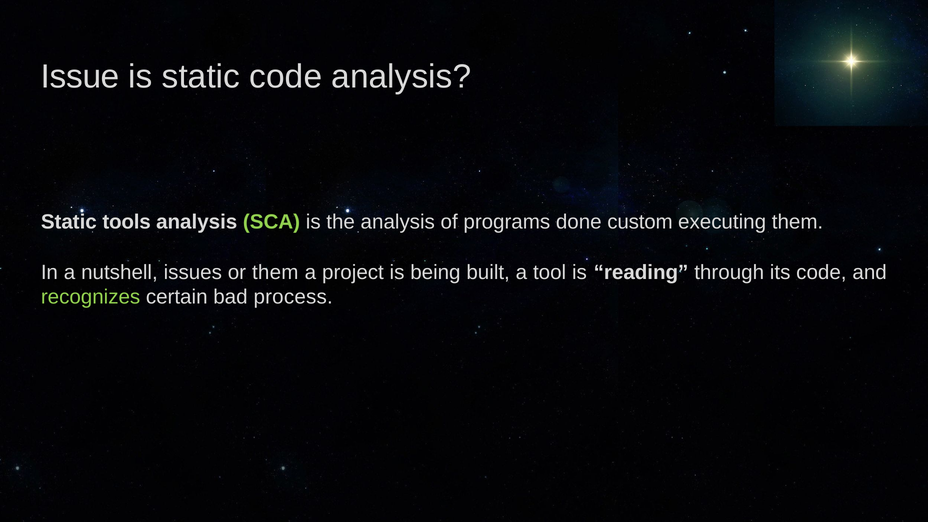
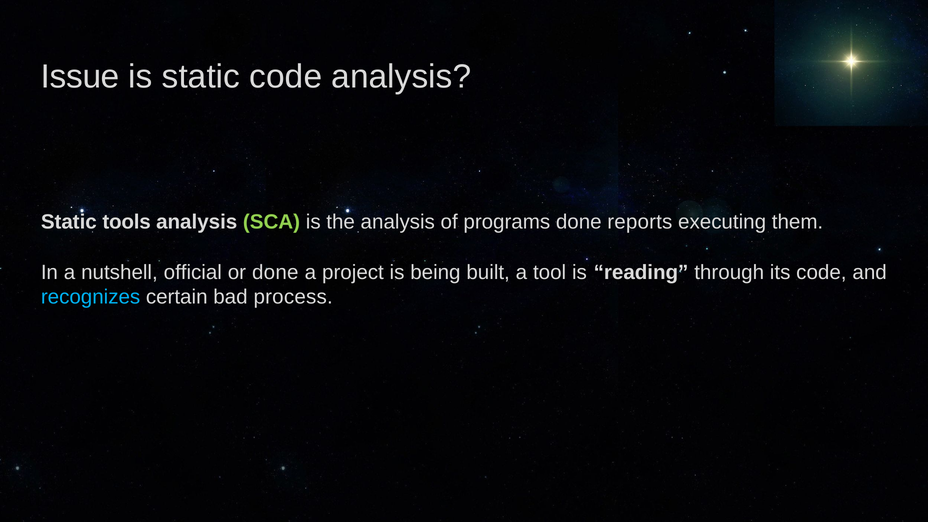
custom: custom -> reports
issues: issues -> official
or them: them -> done
recognizes colour: light green -> light blue
